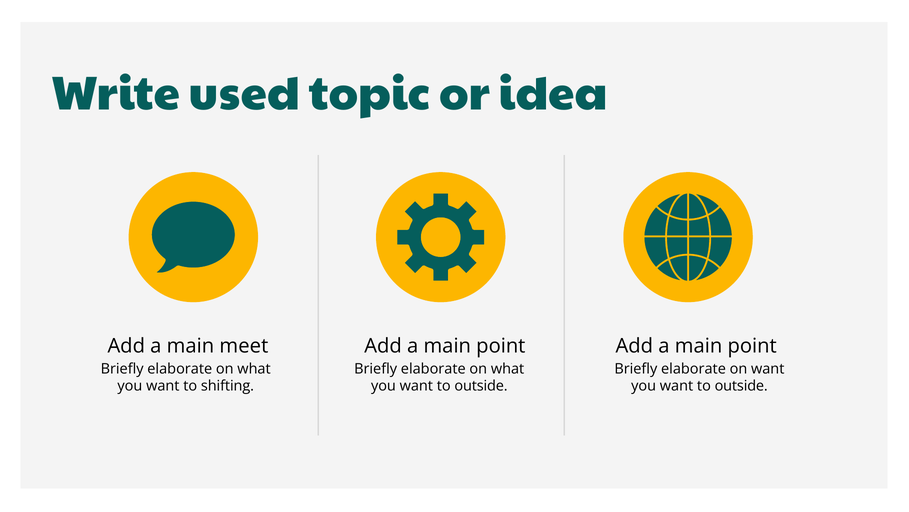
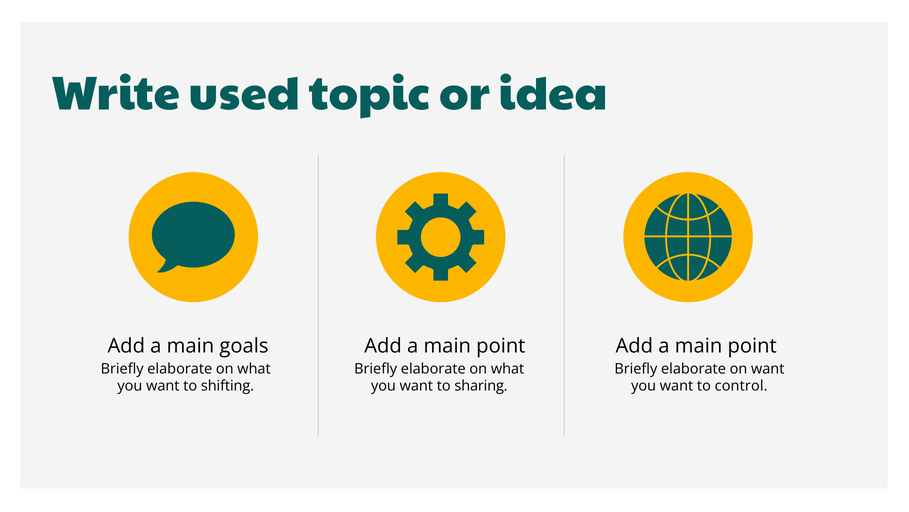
meet: meet -> goals
outside at (481, 386): outside -> sharing
outside at (741, 386): outside -> control
